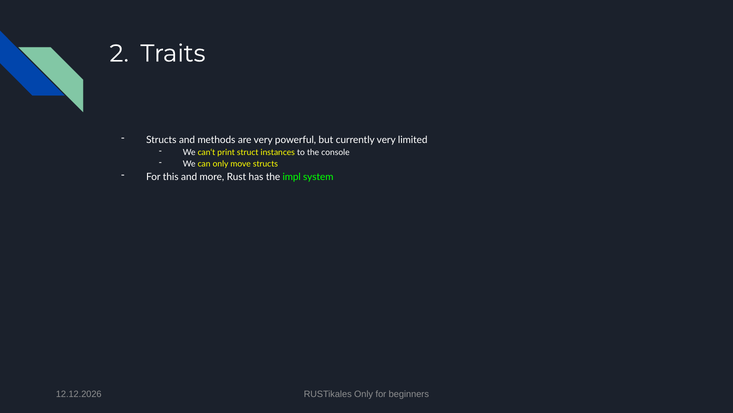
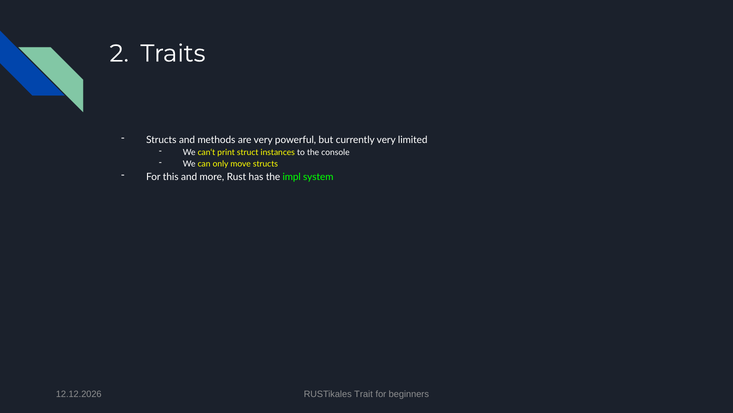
RUSTikales Only: Only -> Trait
